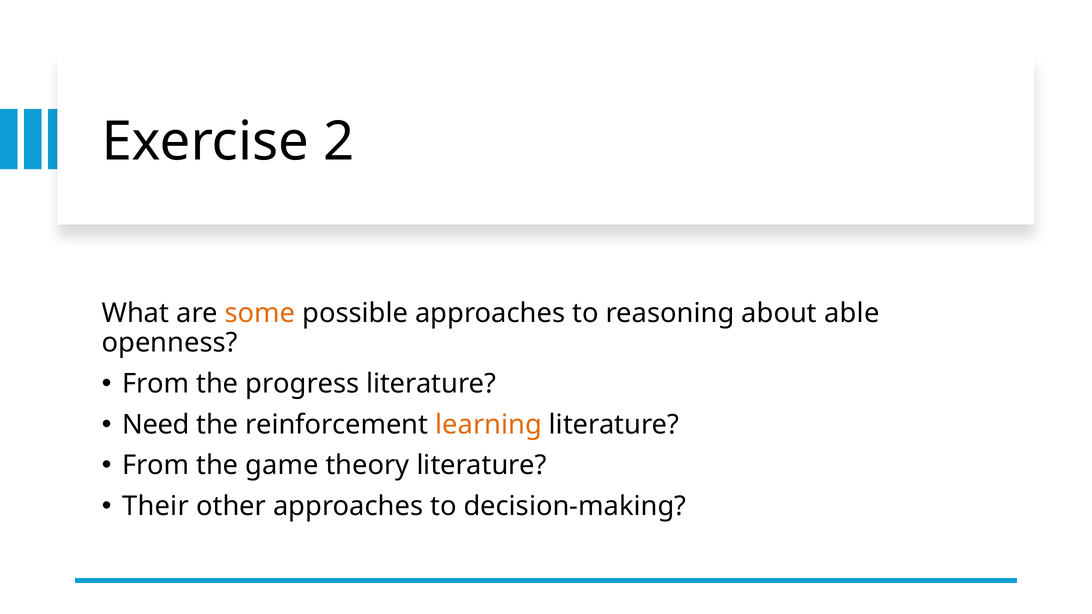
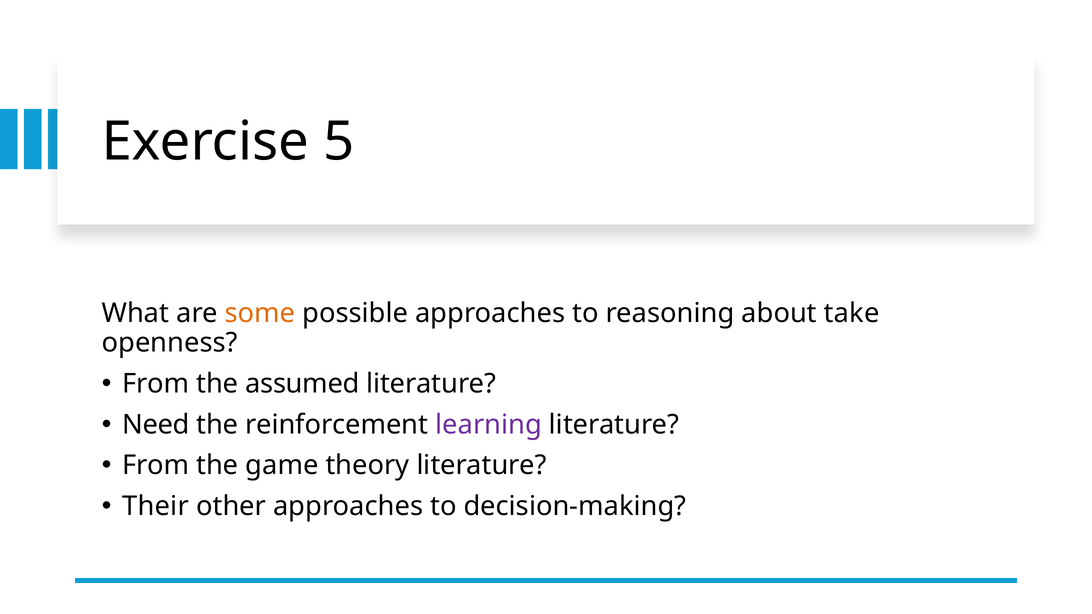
2: 2 -> 5
able: able -> take
progress: progress -> assumed
learning colour: orange -> purple
